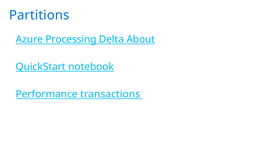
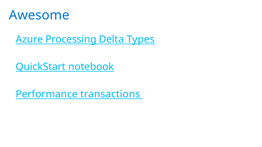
Partitions: Partitions -> Awesome
About: About -> Types
